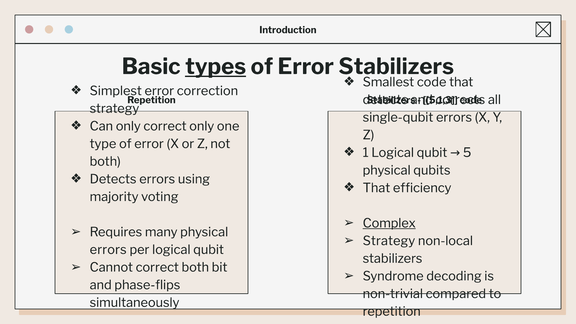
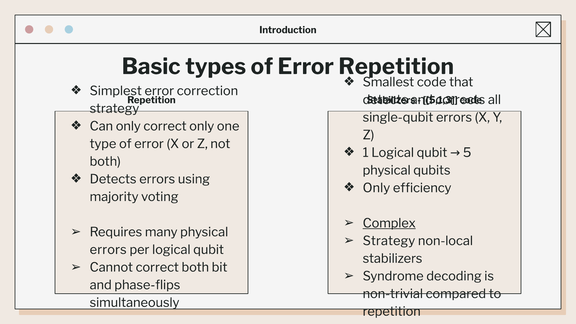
types underline: present -> none
Error Stabilizers: Stabilizers -> Repetition
That at (376, 188): That -> Only
